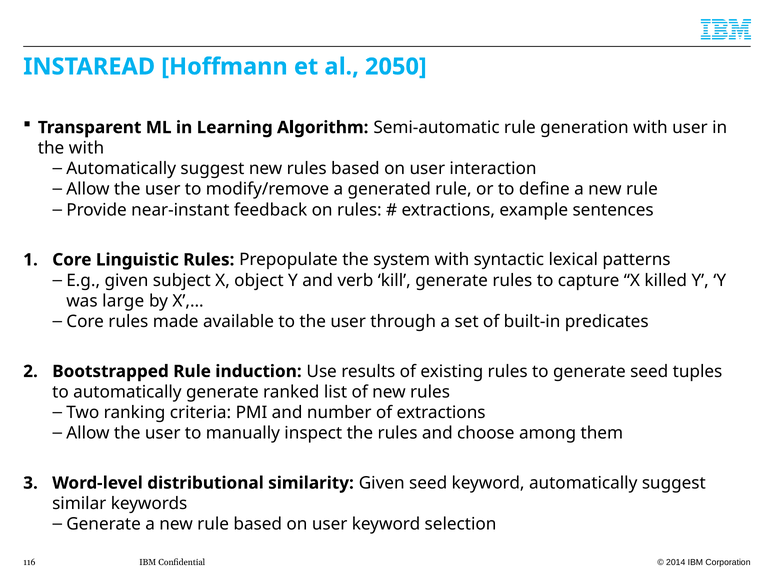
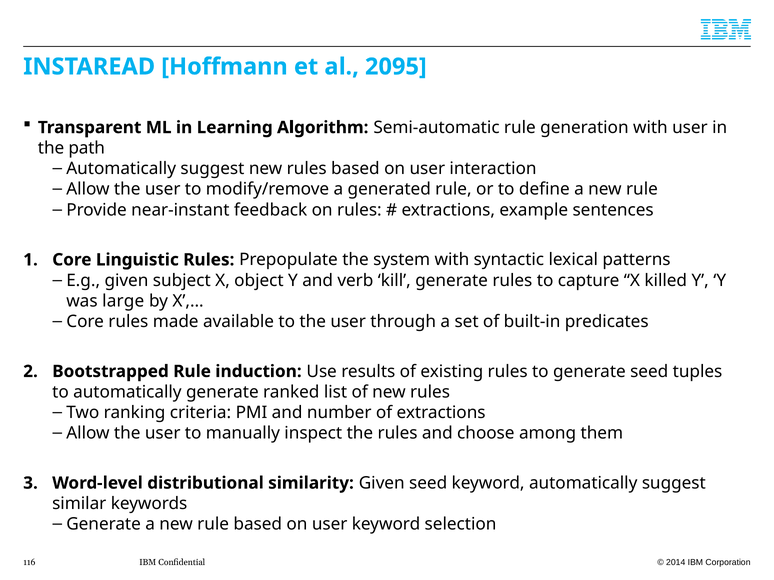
2050: 2050 -> 2095
the with: with -> path
